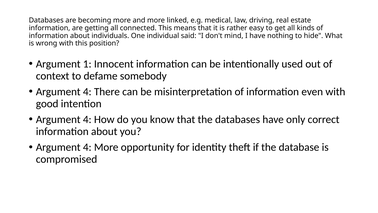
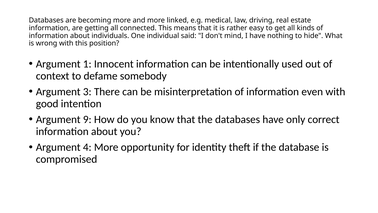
4 at (87, 92): 4 -> 3
4 at (87, 119): 4 -> 9
